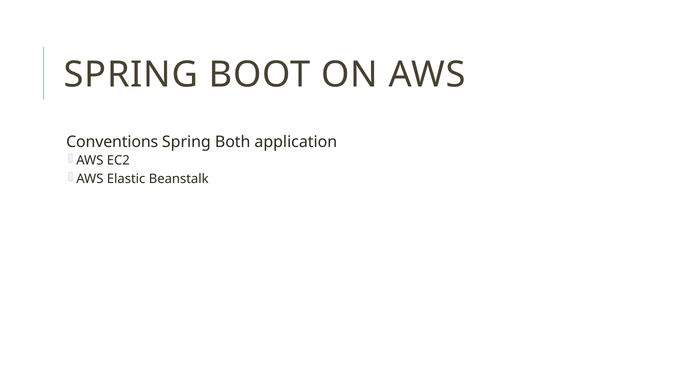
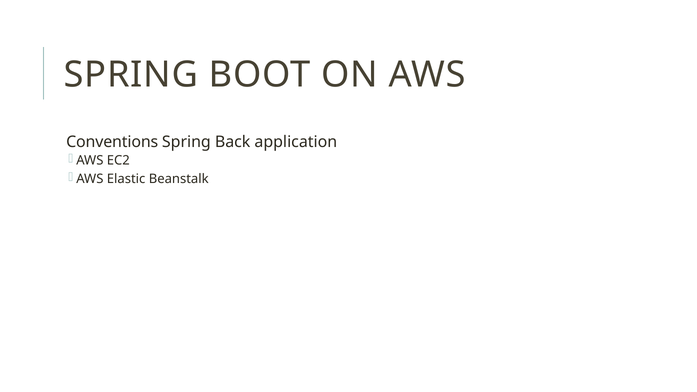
Both: Both -> Back
